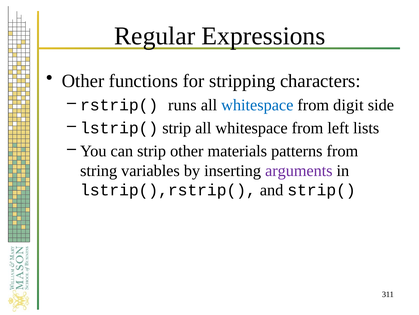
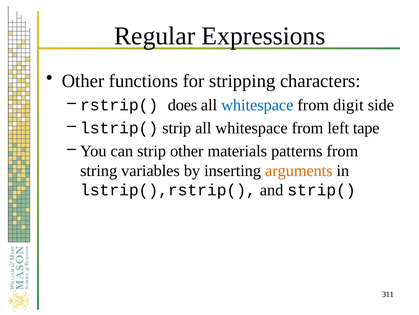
runs: runs -> does
lists: lists -> tape
arguments colour: purple -> orange
